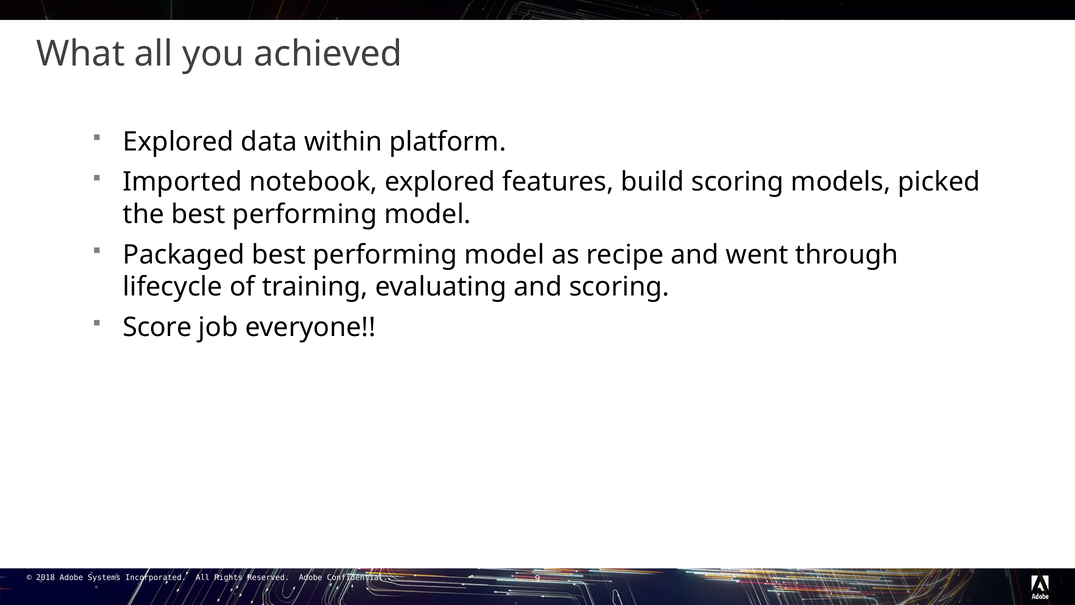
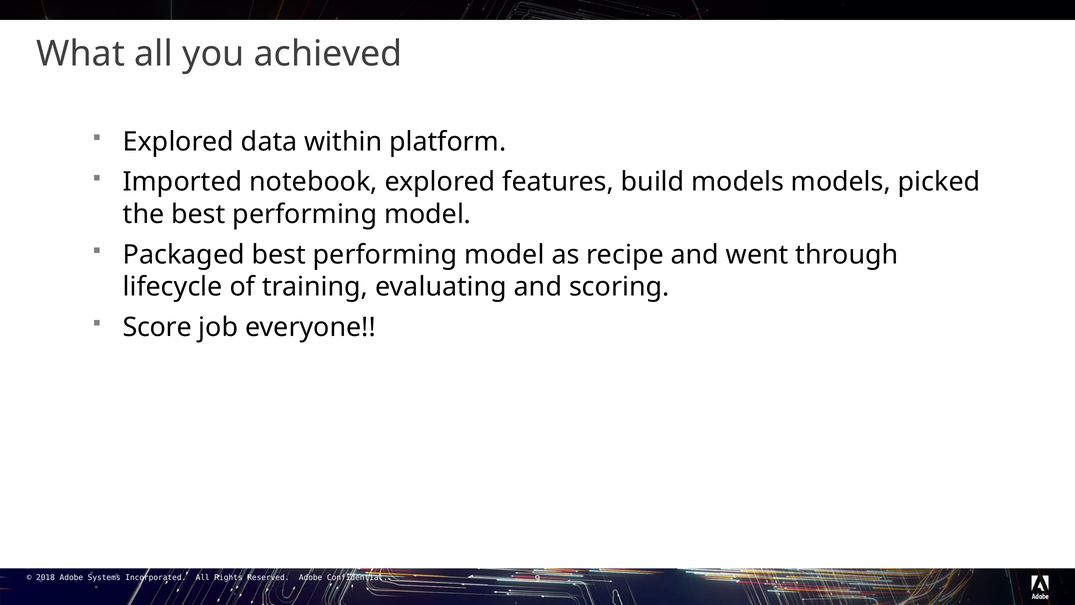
build scoring: scoring -> models
